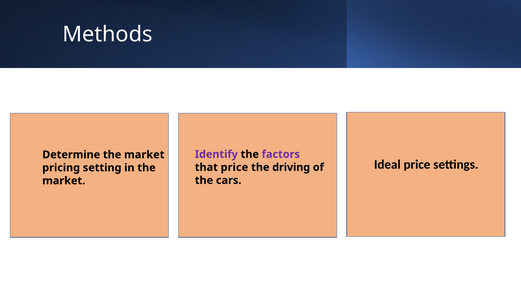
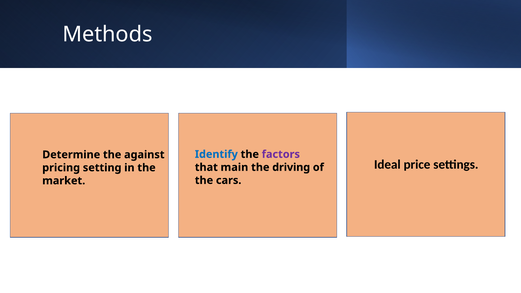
Identify colour: purple -> blue
Determine the market: market -> against
that price: price -> main
